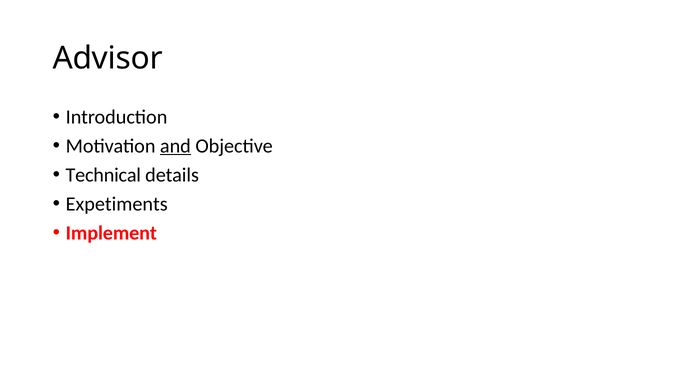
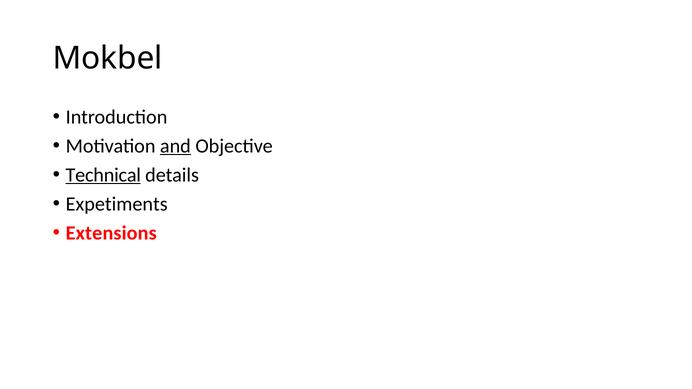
Advisor: Advisor -> Mokbel
Technical underline: none -> present
Implement: Implement -> Extensions
